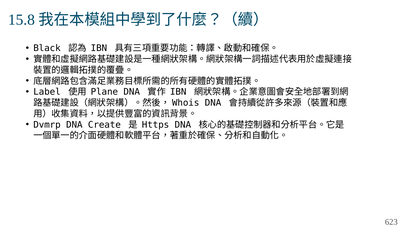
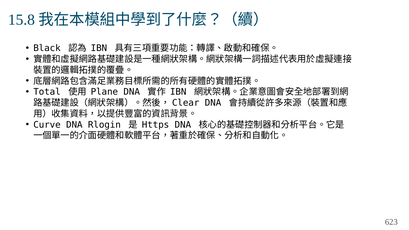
Label: Label -> Total
Whois: Whois -> Clear
Dvmrp: Dvmrp -> Curve
Create: Create -> Rlogin
